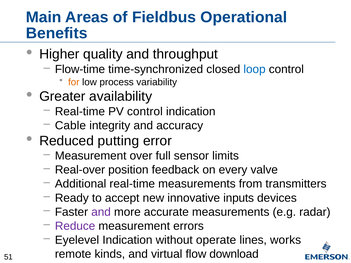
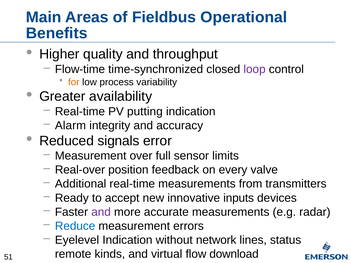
loop colour: blue -> purple
PV control: control -> putting
Cable: Cable -> Alarm
putting: putting -> signals
Reduce colour: purple -> blue
operate: operate -> network
works: works -> status
